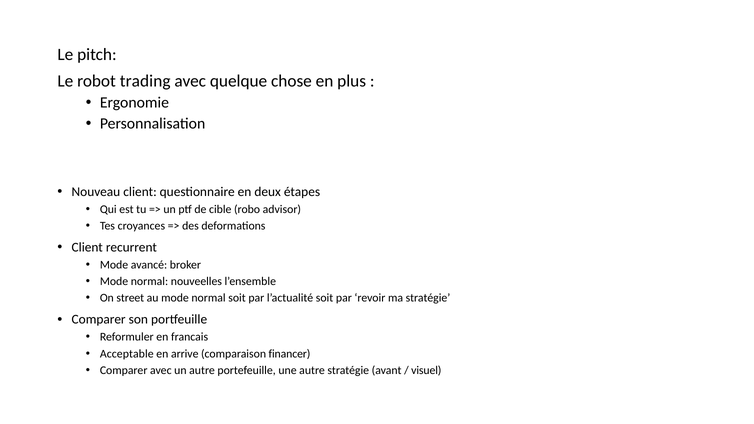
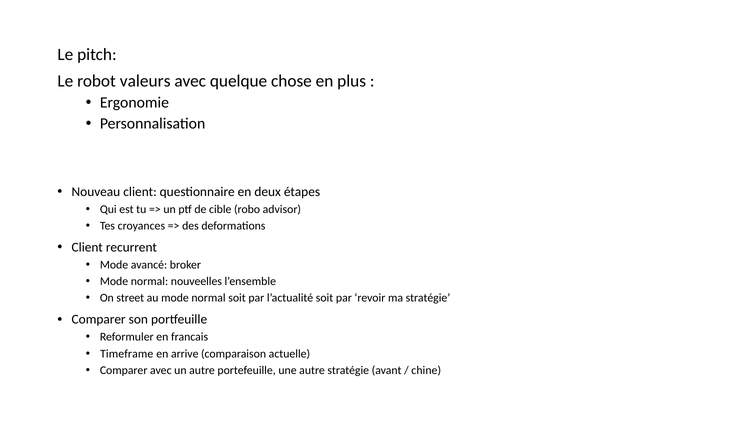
trading: trading -> valeurs
Acceptable: Acceptable -> Timeframe
financer: financer -> actuelle
visuel: visuel -> chine
